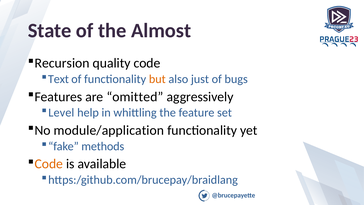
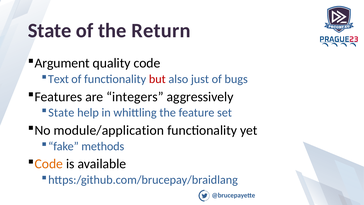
Almost: Almost -> Return
Recursion: Recursion -> Argument
but colour: orange -> red
omitted: omitted -> integers
Level at (61, 113): Level -> State
